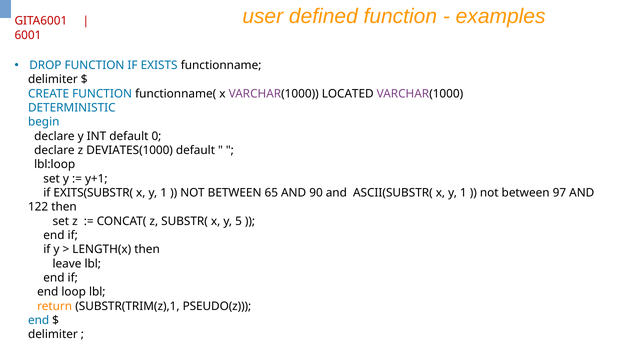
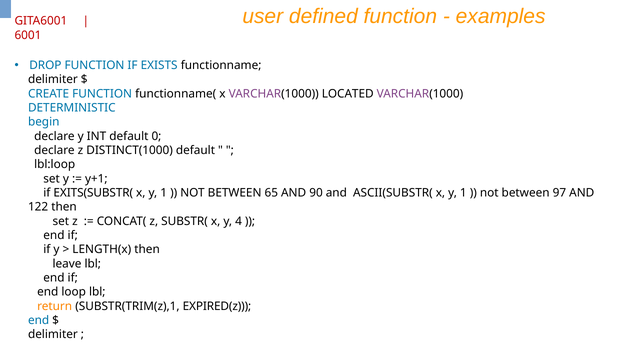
DEVIATES(1000: DEVIATES(1000 -> DISTINCT(1000
5: 5 -> 4
PSEUDO(z: PSEUDO(z -> EXPIRED(z
